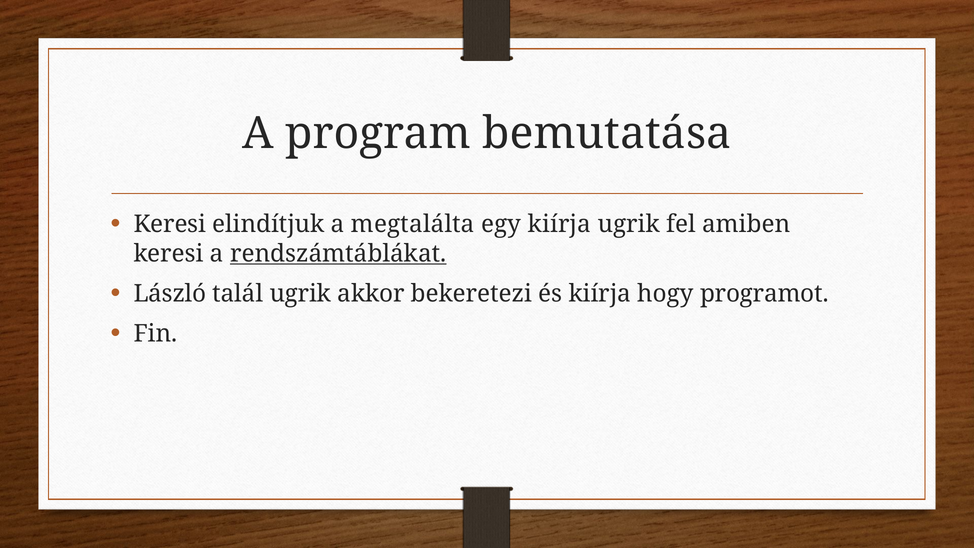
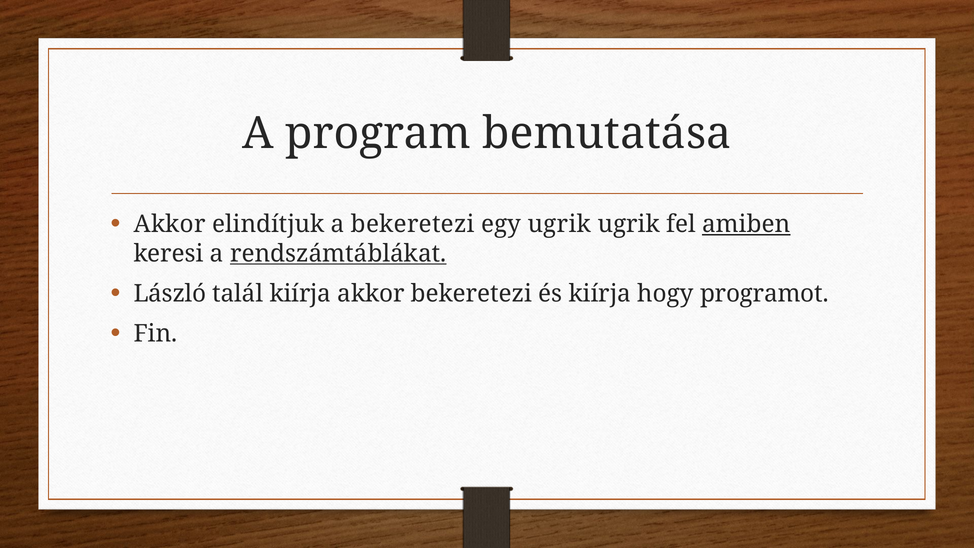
Keresi at (170, 224): Keresi -> Akkor
a megtalálta: megtalálta -> bekeretezi
egy kiírja: kiírja -> ugrik
amiben underline: none -> present
talál ugrik: ugrik -> kiírja
